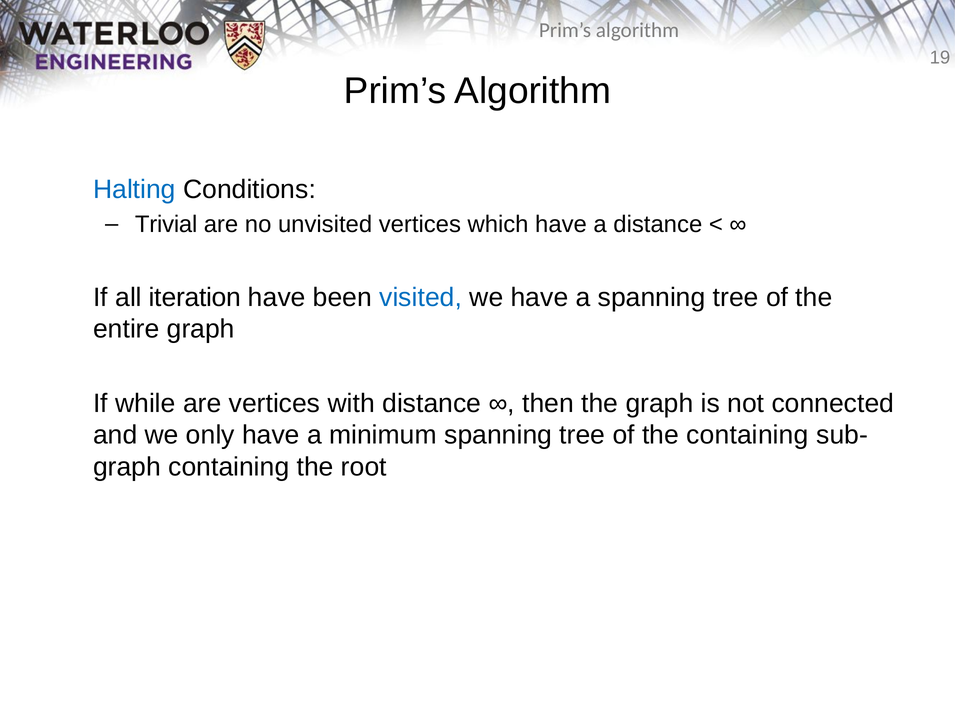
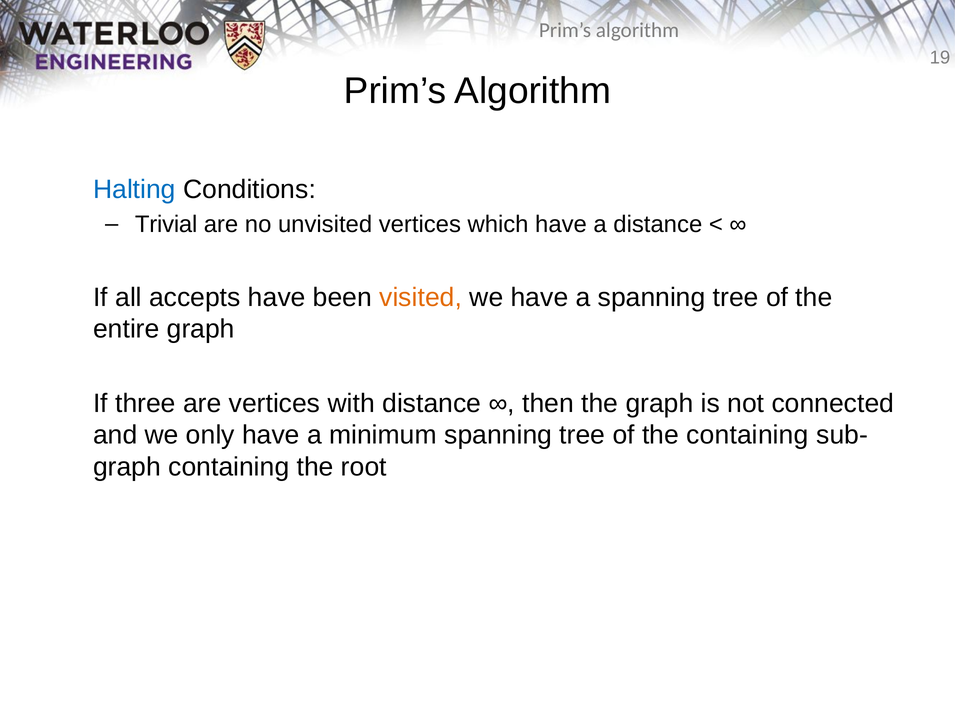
iteration: iteration -> accepts
visited colour: blue -> orange
while: while -> three
